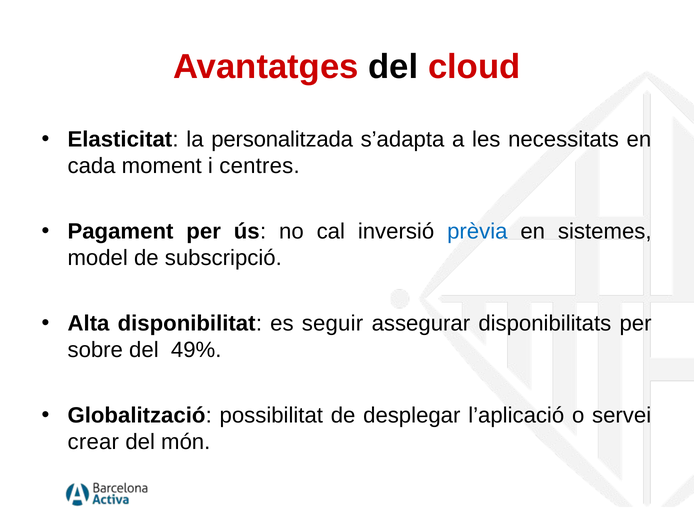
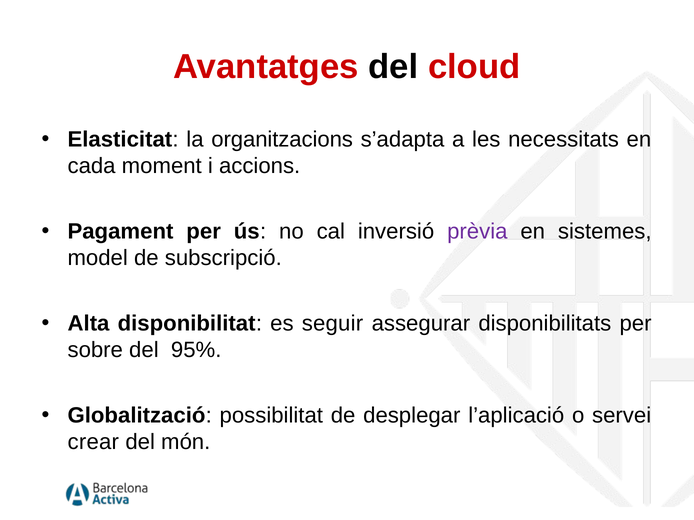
personalitzada: personalitzada -> organitzacions
centres: centres -> accions
prèvia colour: blue -> purple
49%: 49% -> 95%
